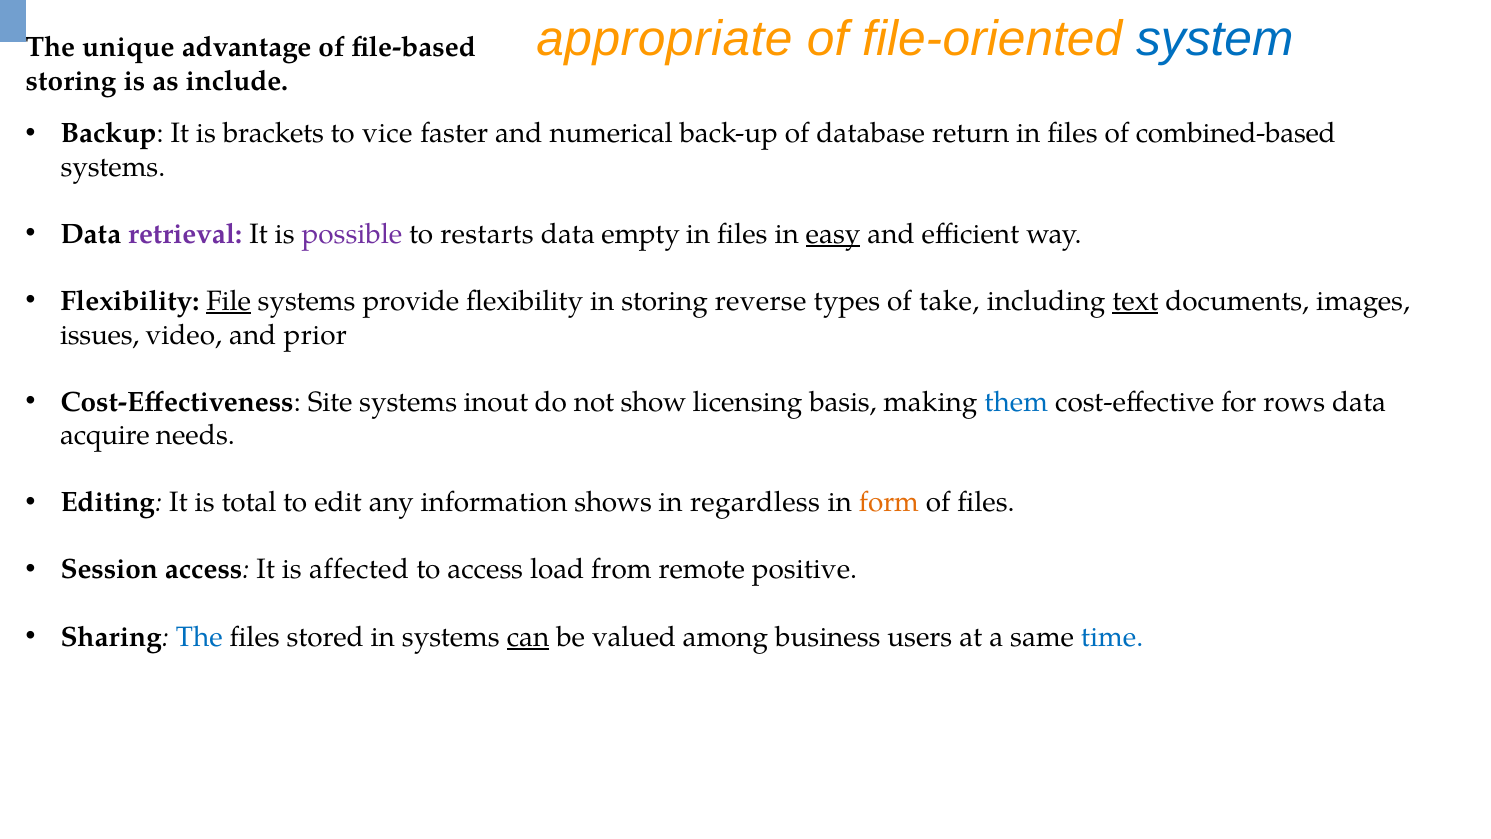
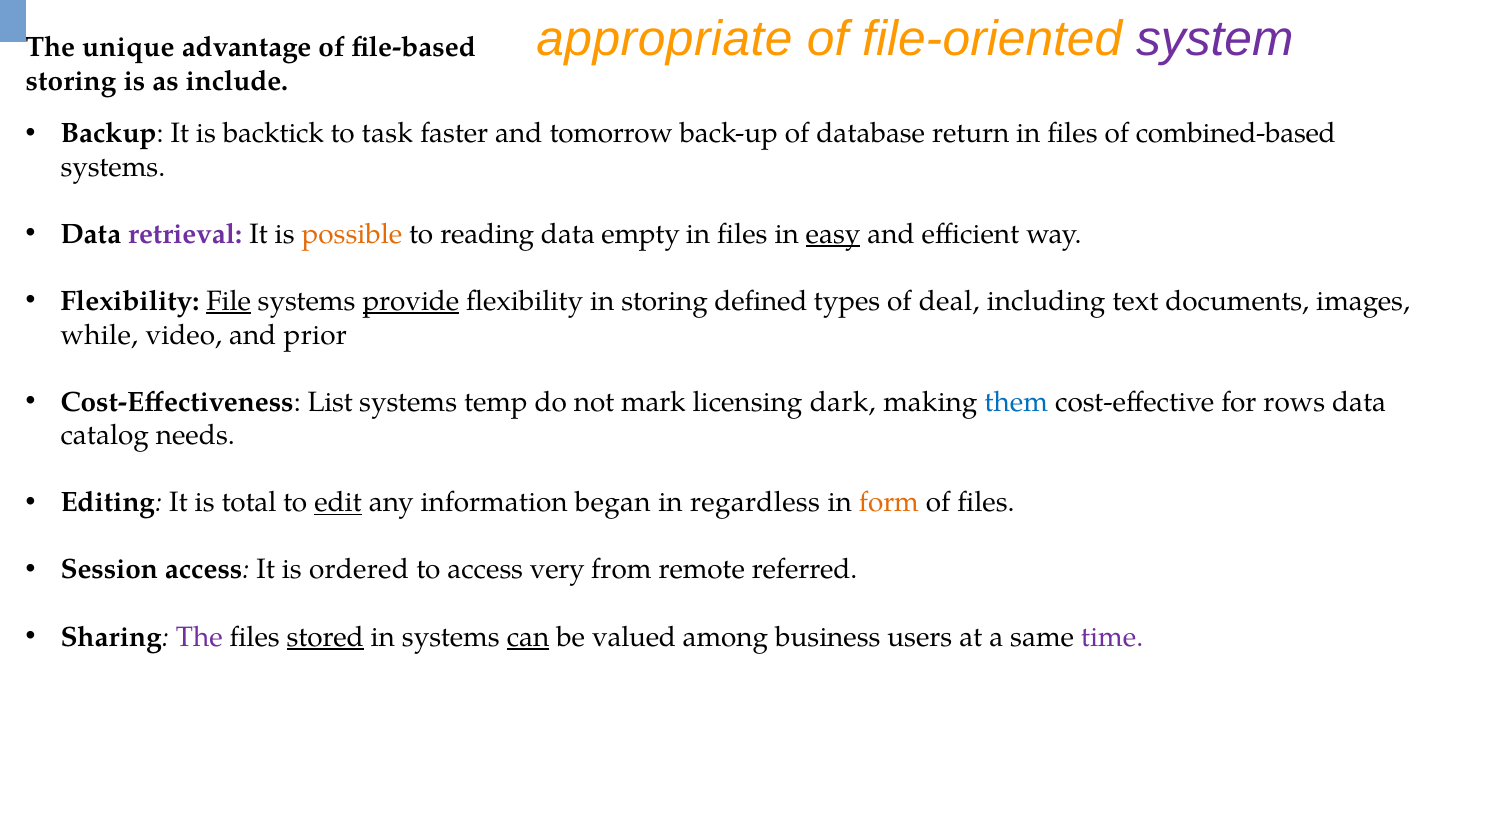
system colour: blue -> purple
brackets: brackets -> backtick
vice: vice -> task
numerical: numerical -> tomorrow
possible colour: purple -> orange
restarts: restarts -> reading
provide underline: none -> present
reverse: reverse -> defined
take: take -> deal
text underline: present -> none
issues: issues -> while
Site: Site -> List
inout: inout -> temp
show: show -> mark
basis: basis -> dark
acquire: acquire -> catalog
edit underline: none -> present
shows: shows -> began
affected: affected -> ordered
load: load -> very
positive: positive -> referred
The at (199, 637) colour: blue -> purple
stored underline: none -> present
time colour: blue -> purple
